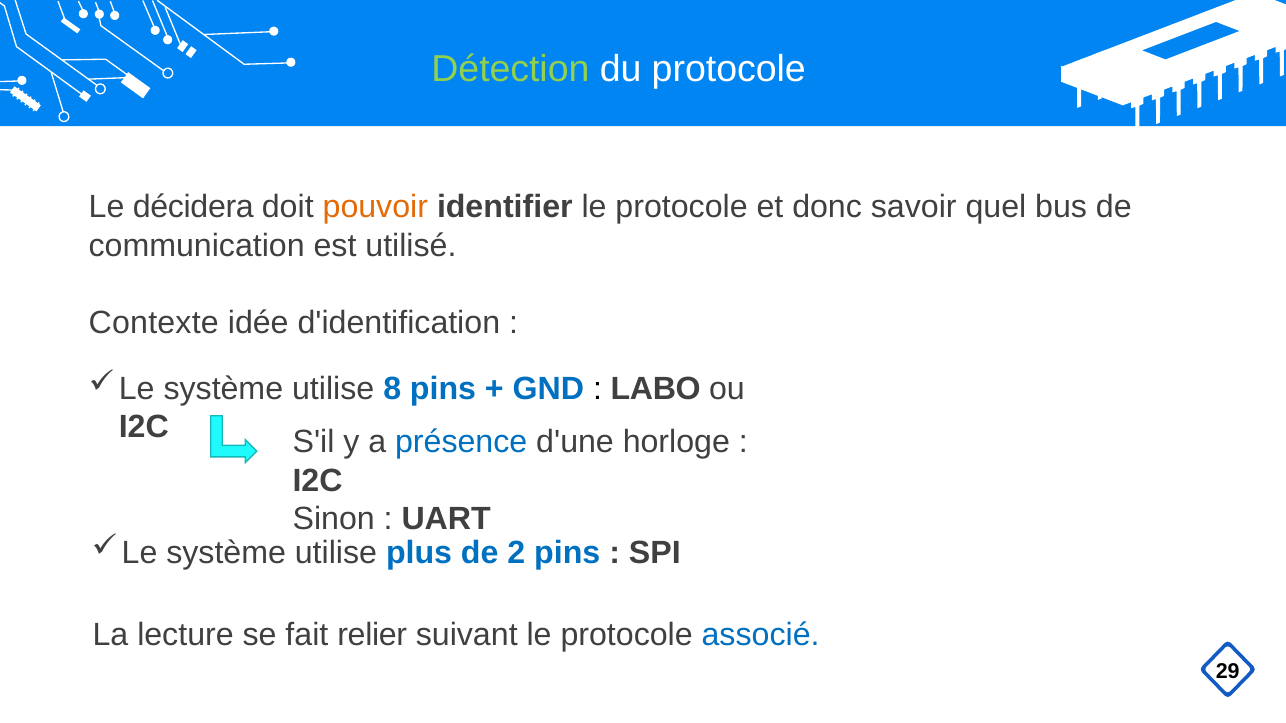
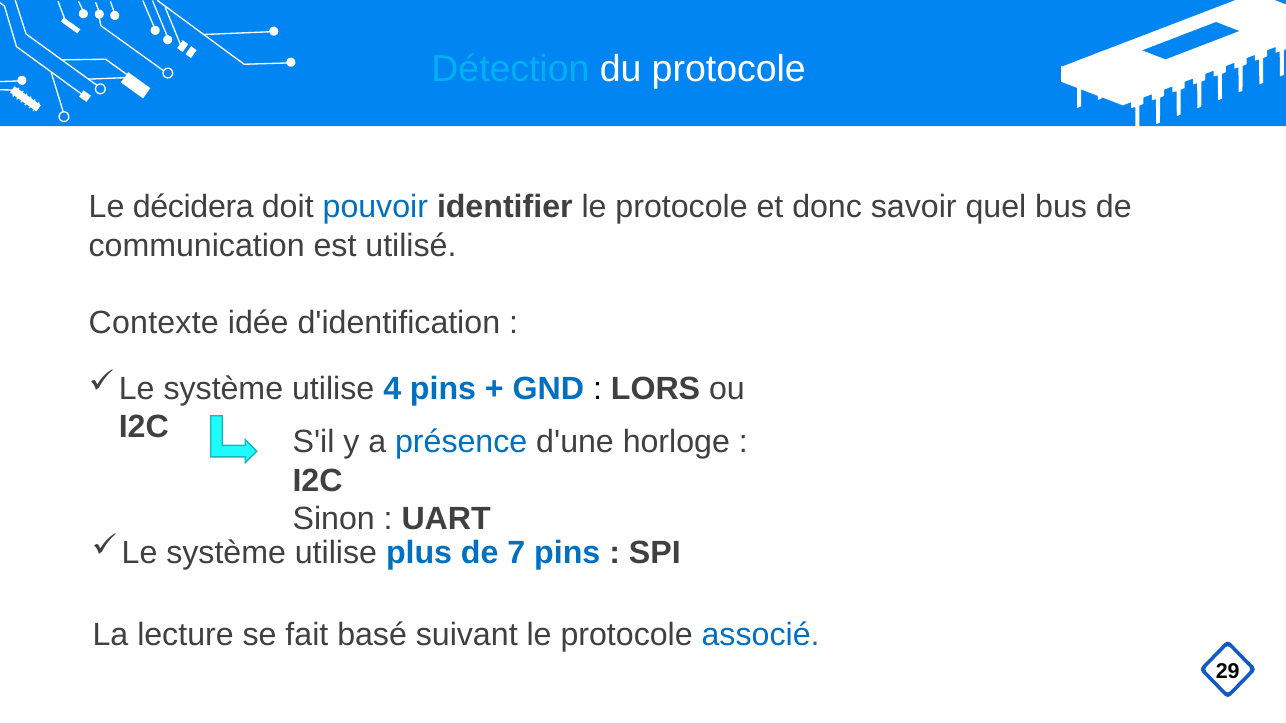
Détection colour: light green -> light blue
pouvoir colour: orange -> blue
8: 8 -> 4
LABO: LABO -> LORS
2: 2 -> 7
relier: relier -> basé
